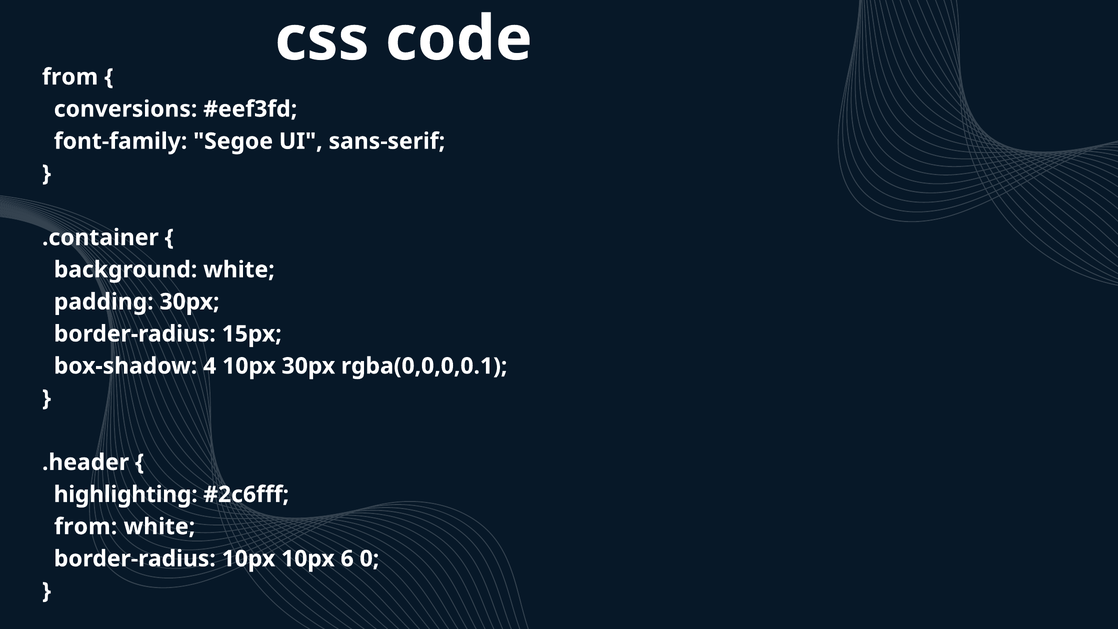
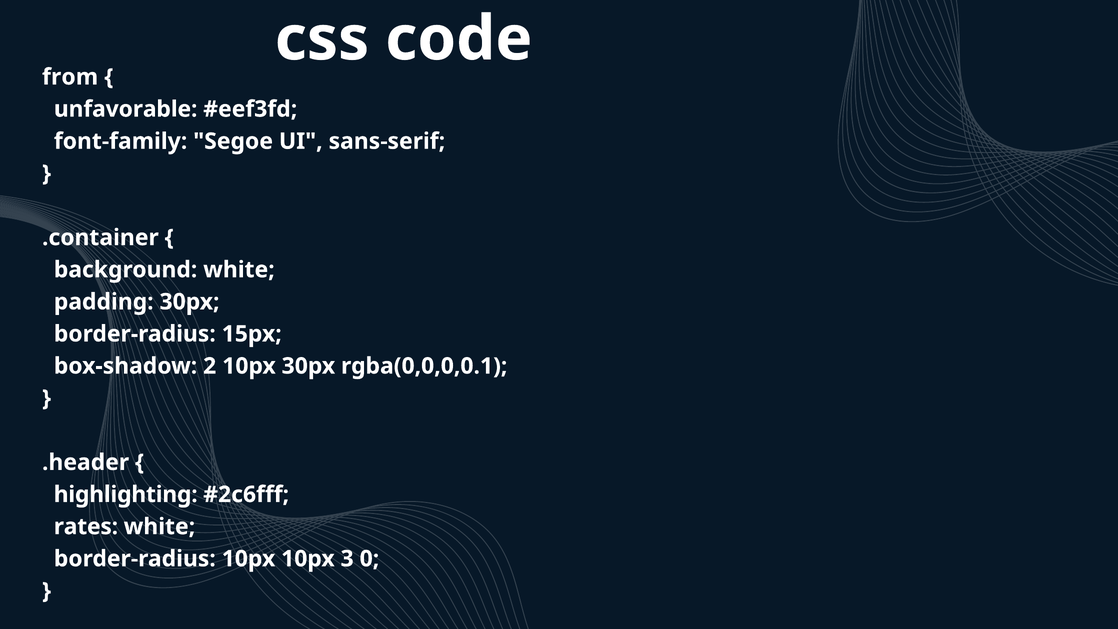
conversions: conversions -> unfavorable
4: 4 -> 2
from at (86, 527): from -> rates
6: 6 -> 3
